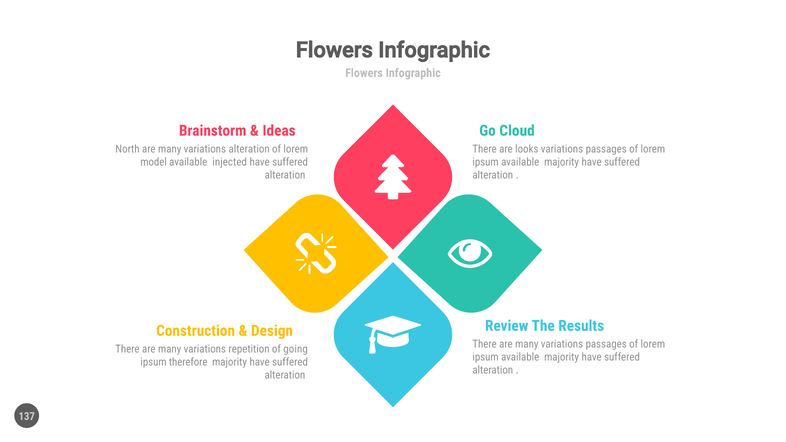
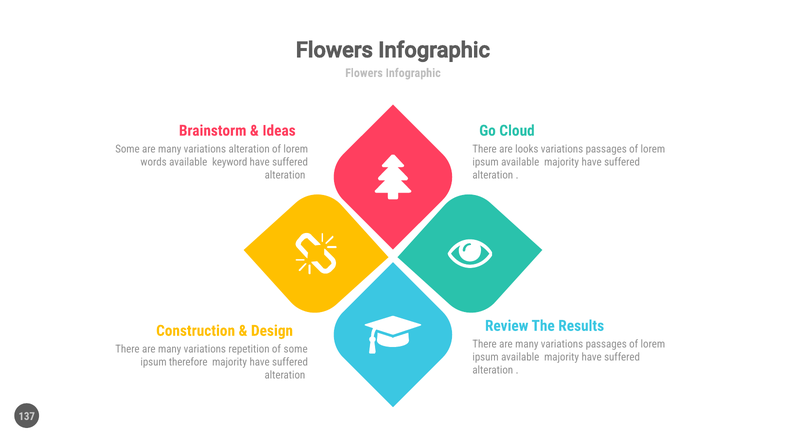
North at (127, 149): North -> Some
model: model -> words
injected: injected -> keyword
of going: going -> some
